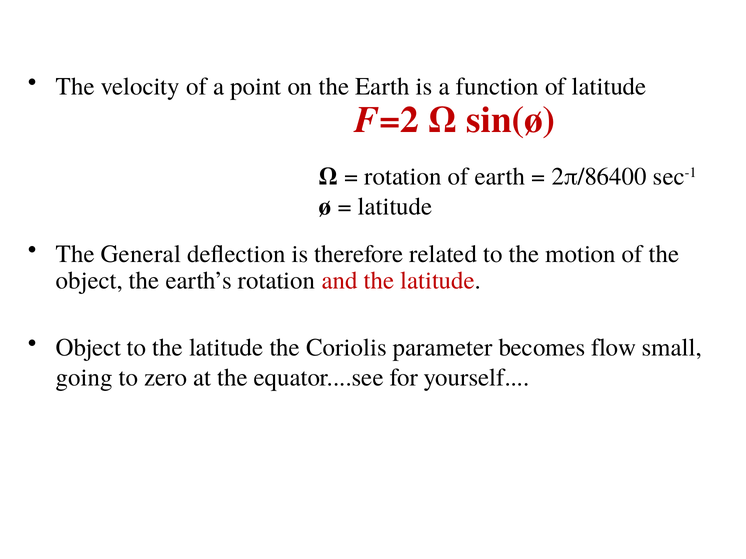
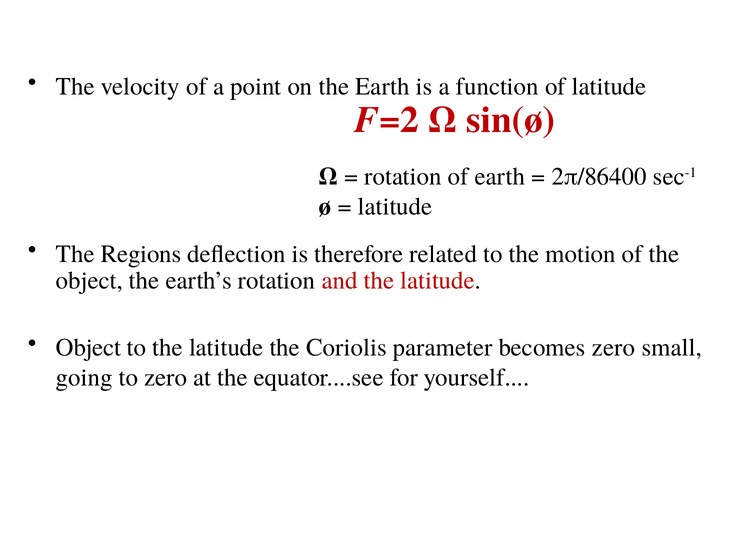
General: General -> Regions
becomes flow: flow -> zero
